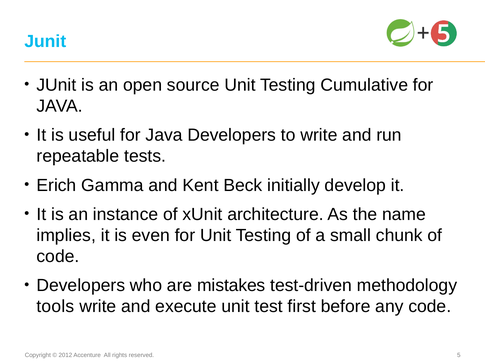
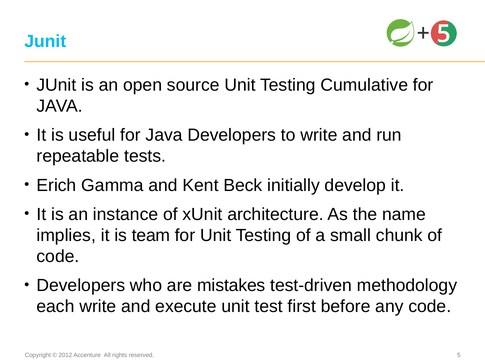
even: even -> team
tools: tools -> each
